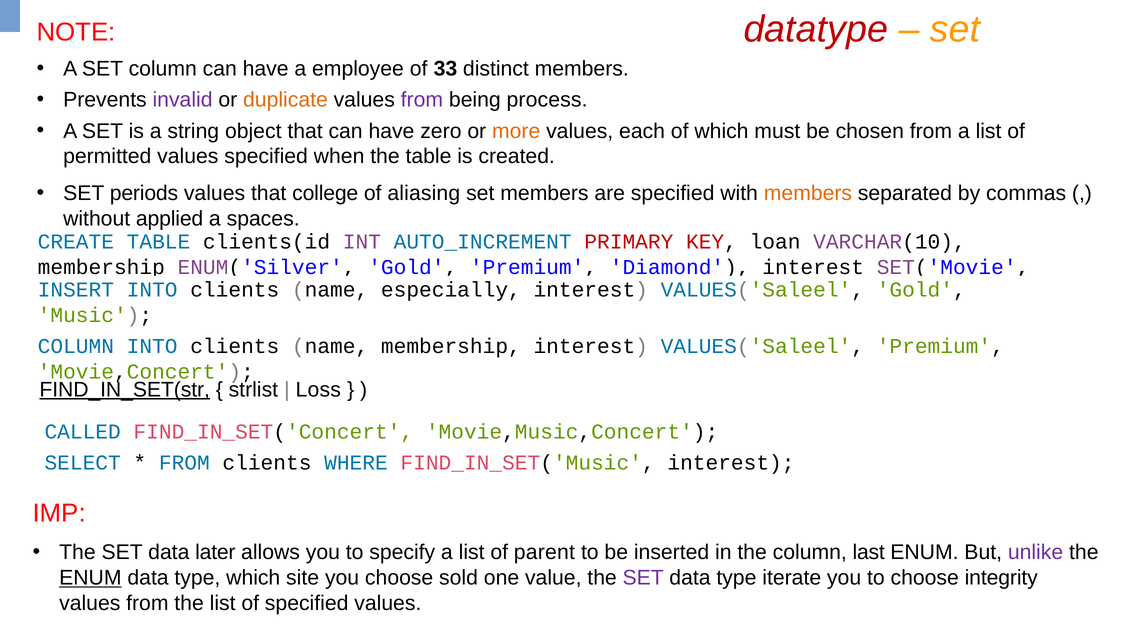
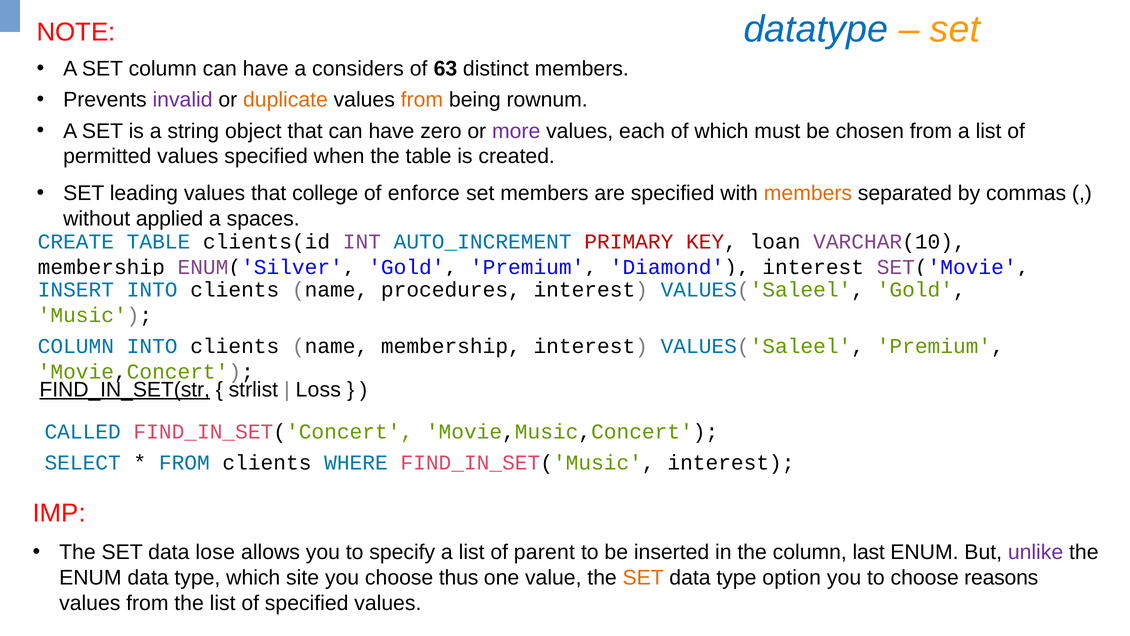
datatype colour: red -> blue
employee: employee -> considers
33: 33 -> 63
from at (422, 100) colour: purple -> orange
process: process -> rownum
more colour: orange -> purple
periods: periods -> leading
aliasing: aliasing -> enforce
especially: especially -> procedures
later: later -> lose
ENUM at (90, 577) underline: present -> none
sold: sold -> thus
SET at (643, 577) colour: purple -> orange
iterate: iterate -> option
integrity: integrity -> reasons
